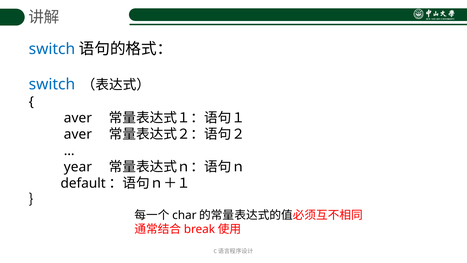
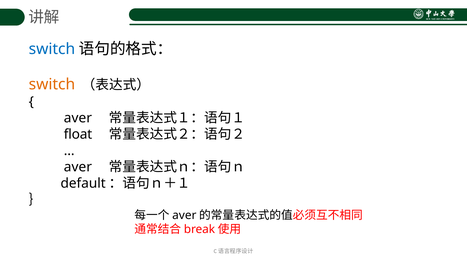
switch at (52, 84) colour: blue -> orange
aver at (78, 134): aver -> float
year at (78, 167): year -> aver
char at (184, 215): char -> aver
